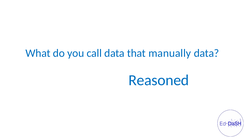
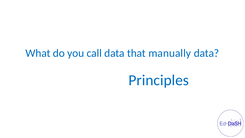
Reasoned: Reasoned -> Principles
